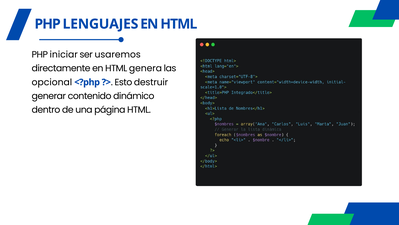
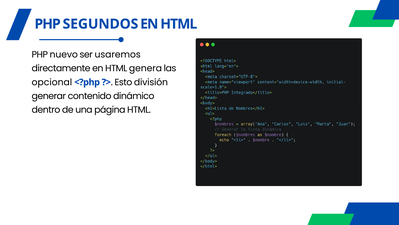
LENGUAJES: LENGUAJES -> SEGUNDOS
iniciar: iniciar -> nuevo
destruir: destruir -> división
